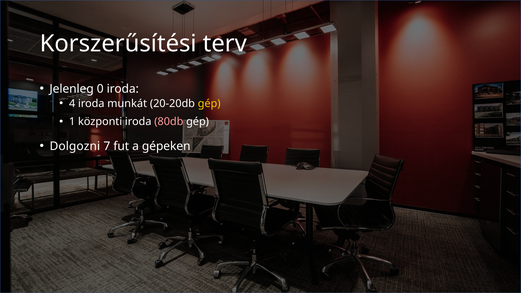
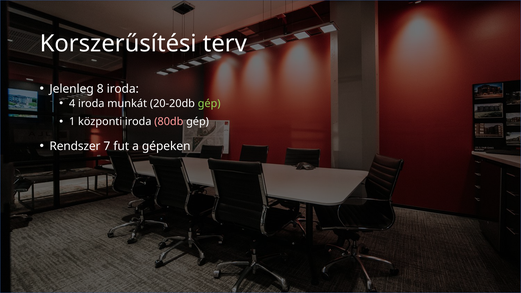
0: 0 -> 8
gép at (209, 103) colour: yellow -> light green
Dolgozni: Dolgozni -> Rendszer
